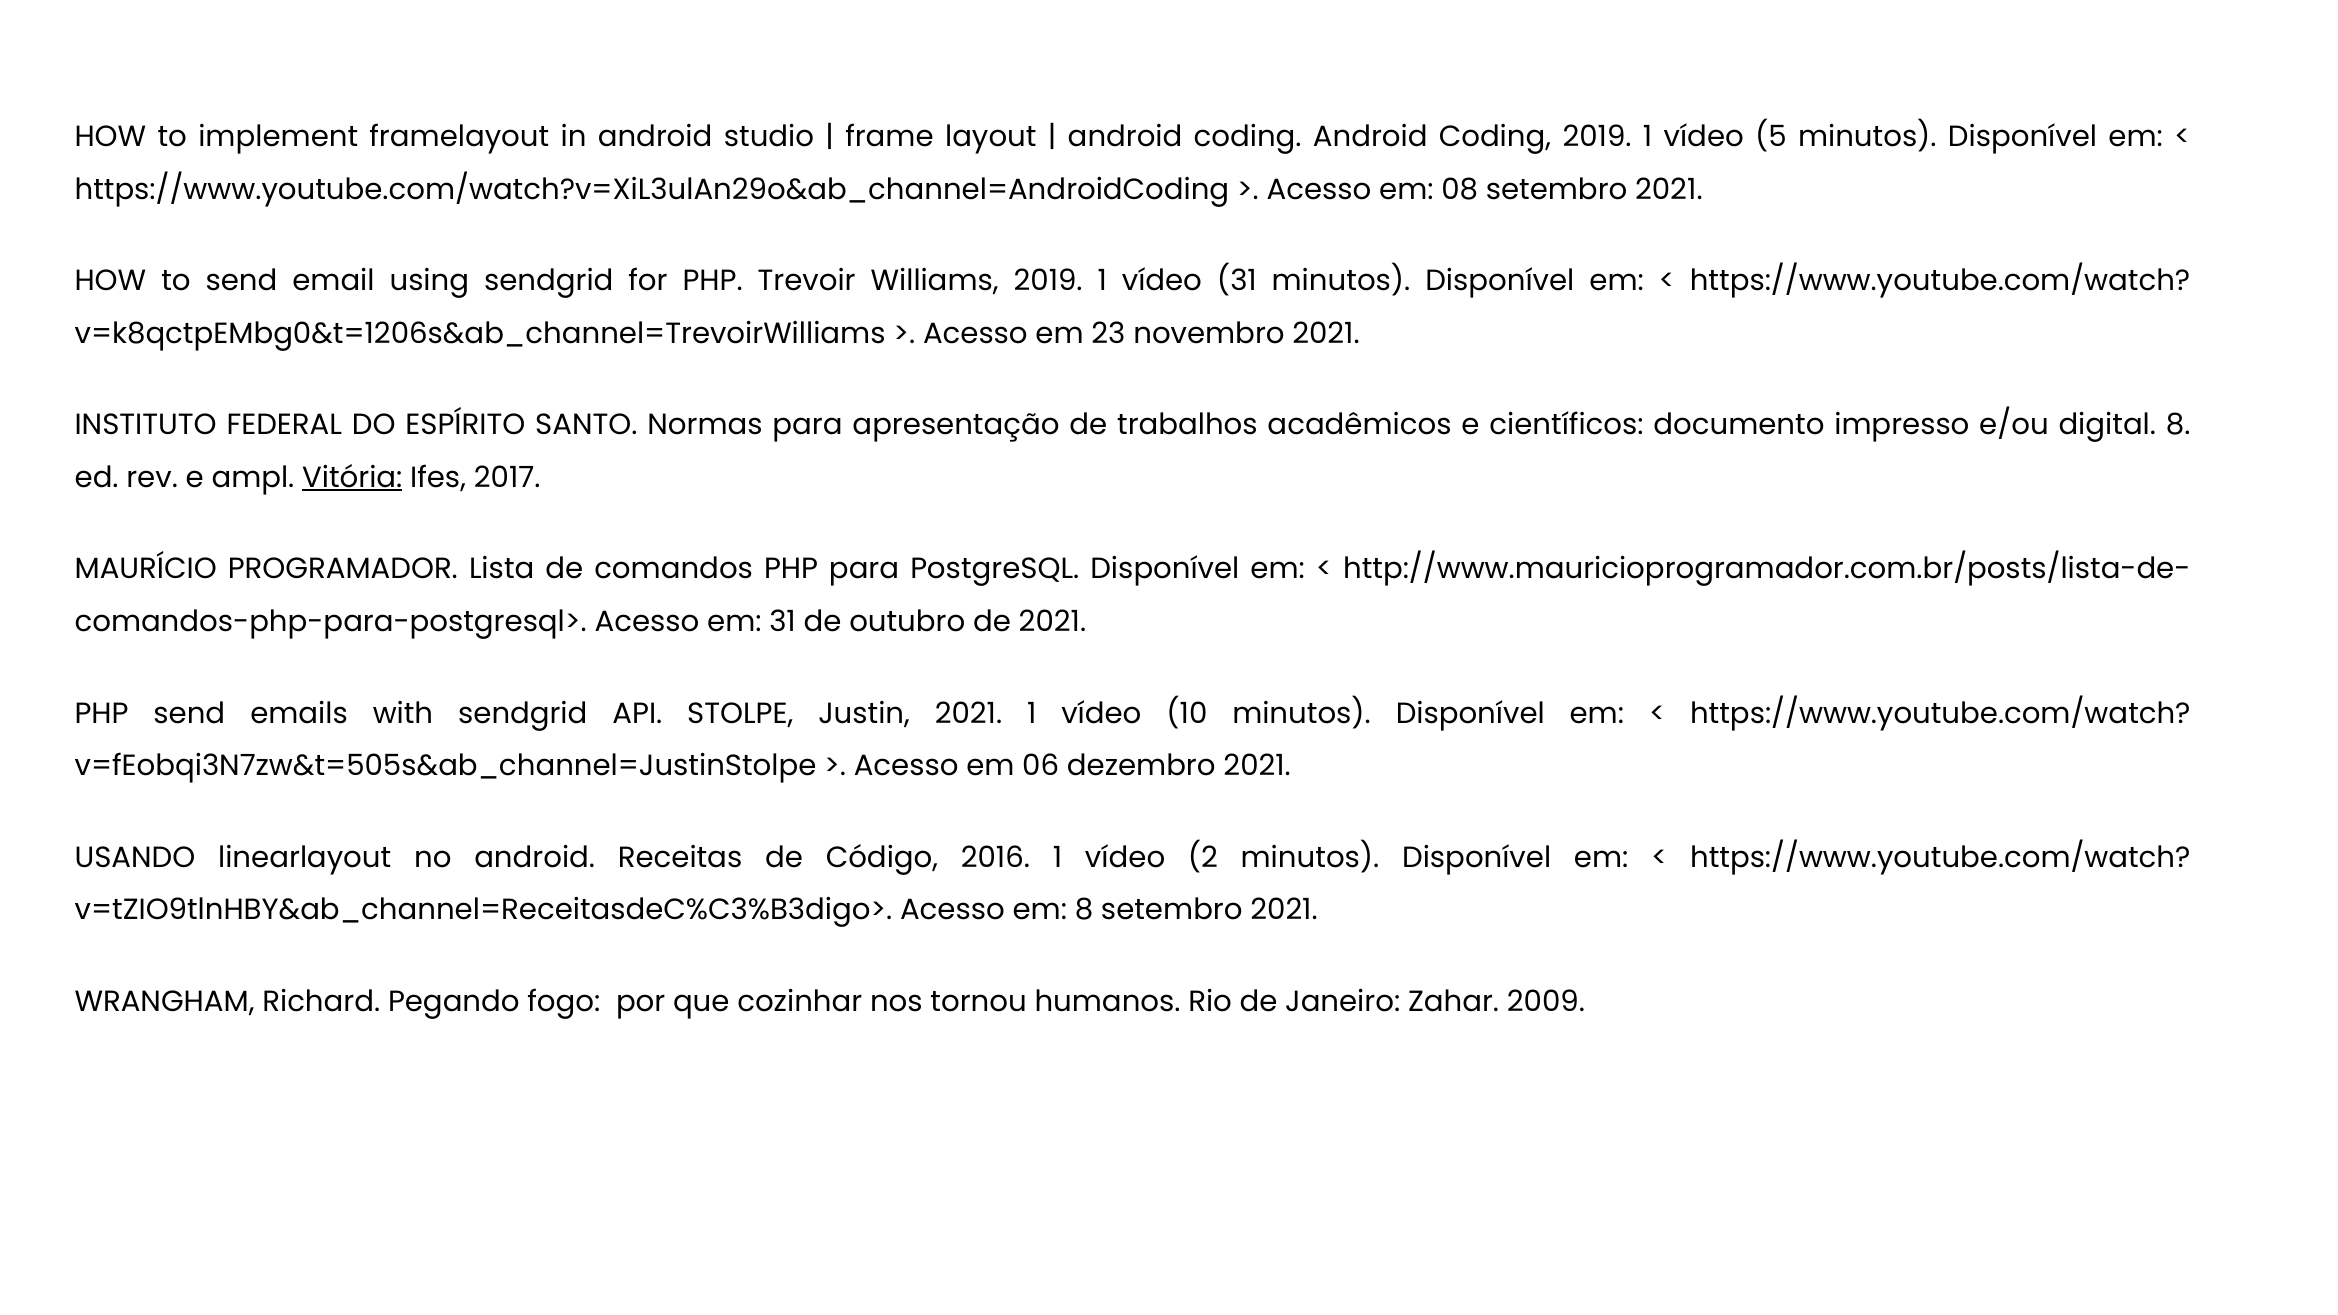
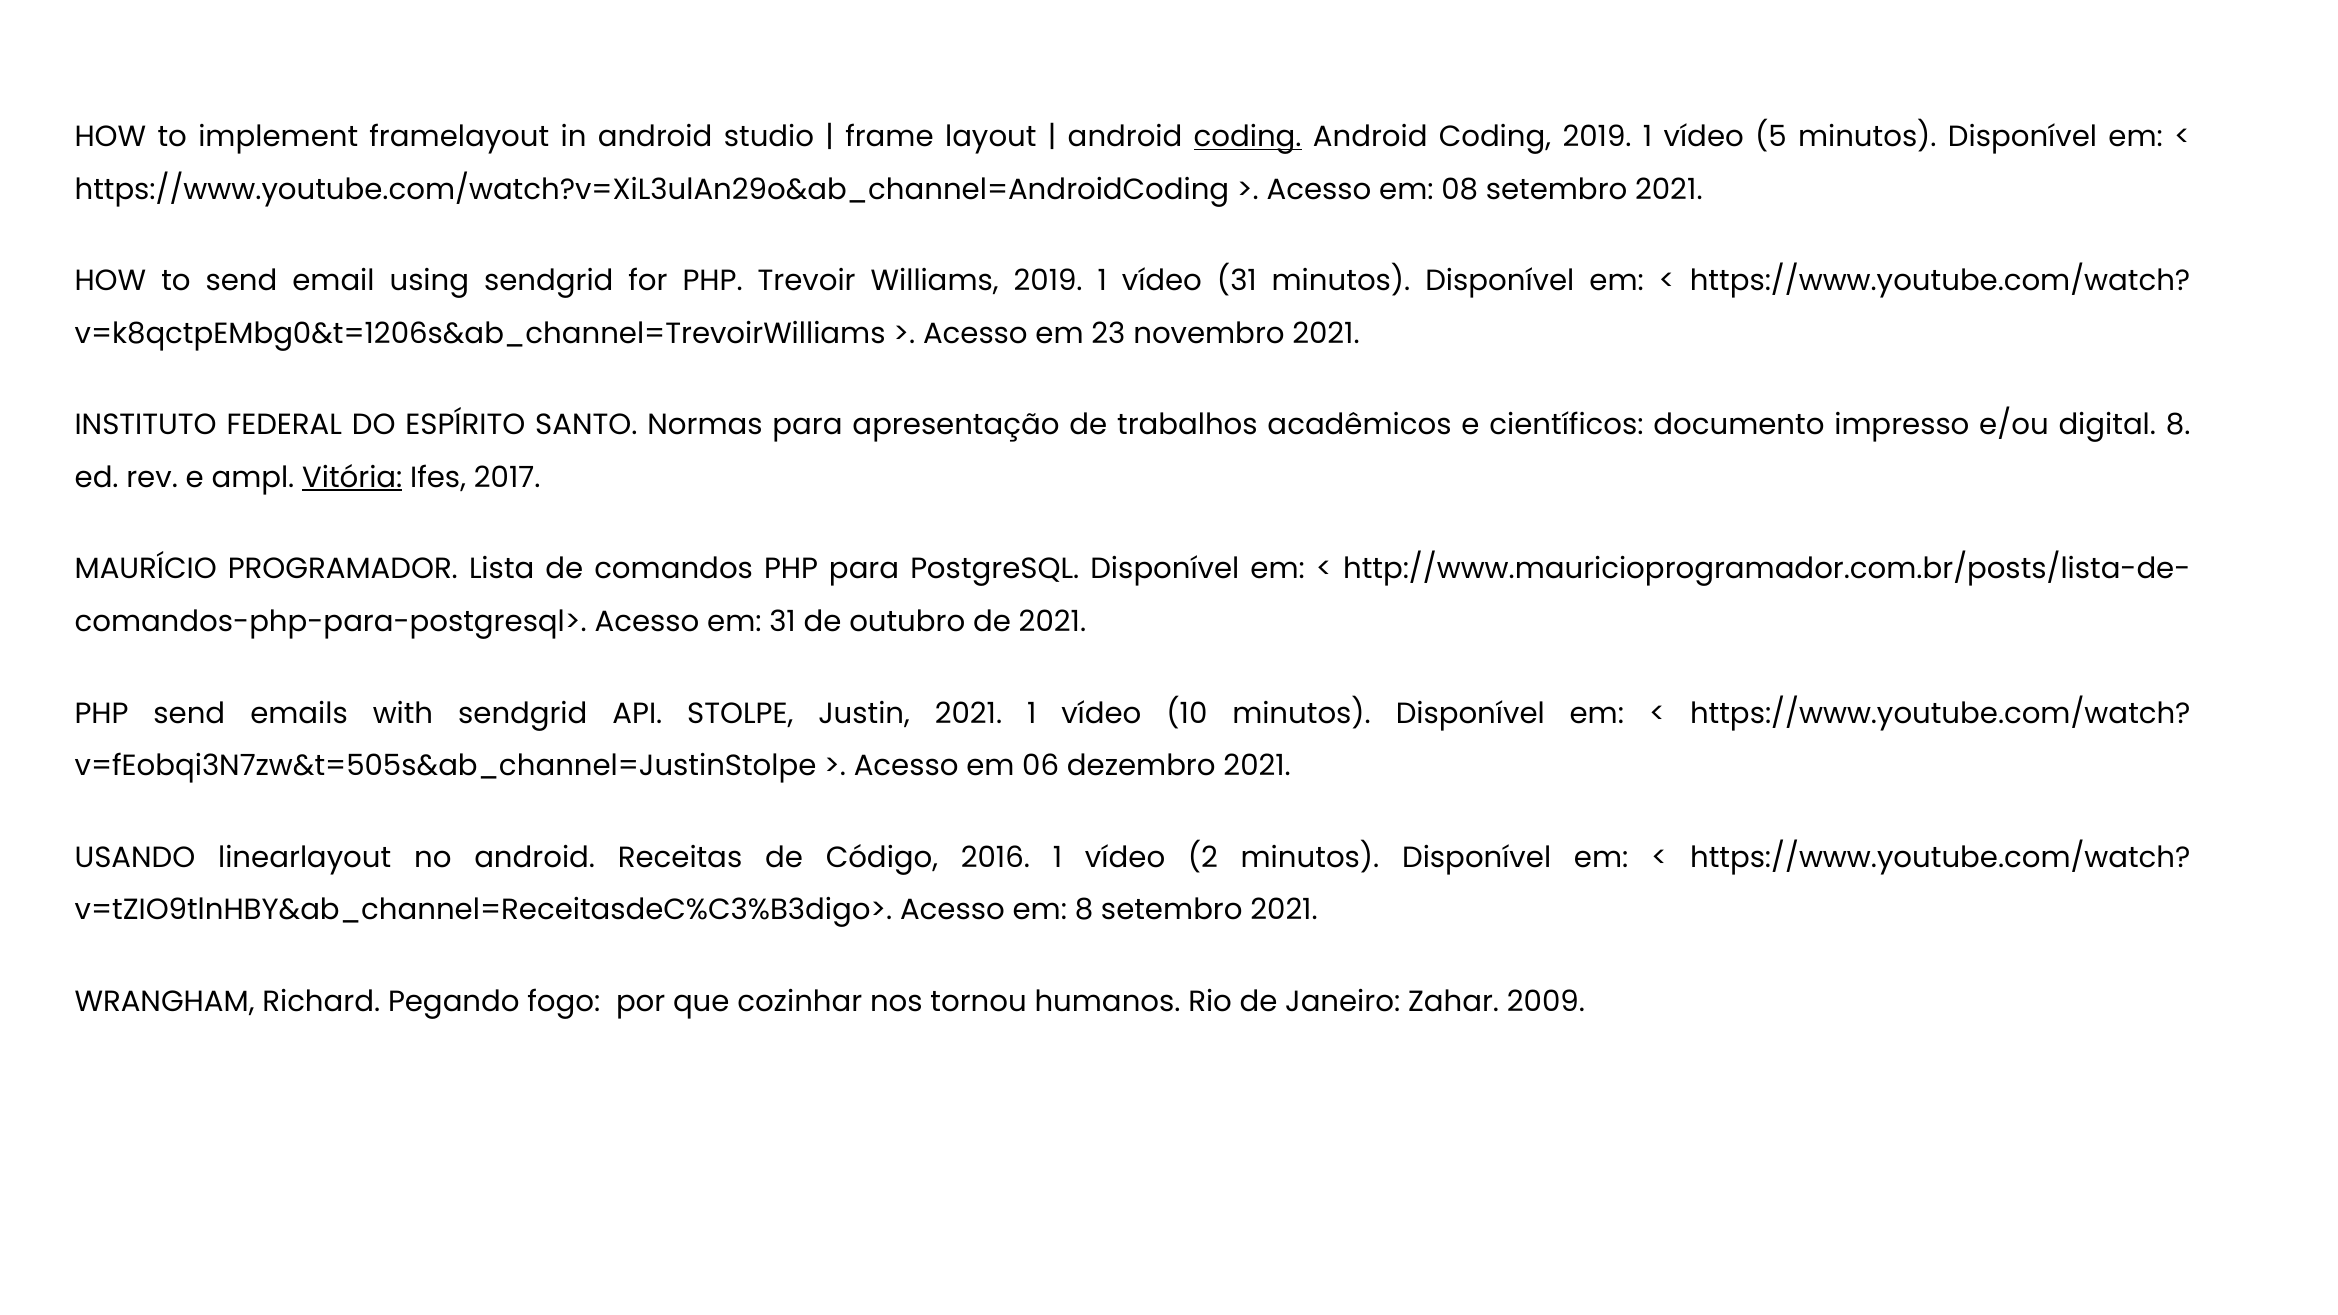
coding at (1248, 137) underline: none -> present
